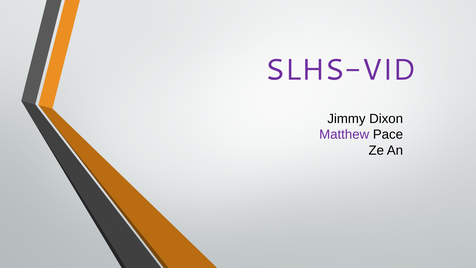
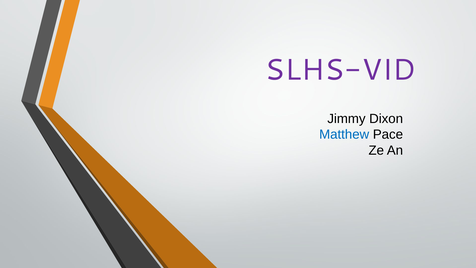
Matthew colour: purple -> blue
